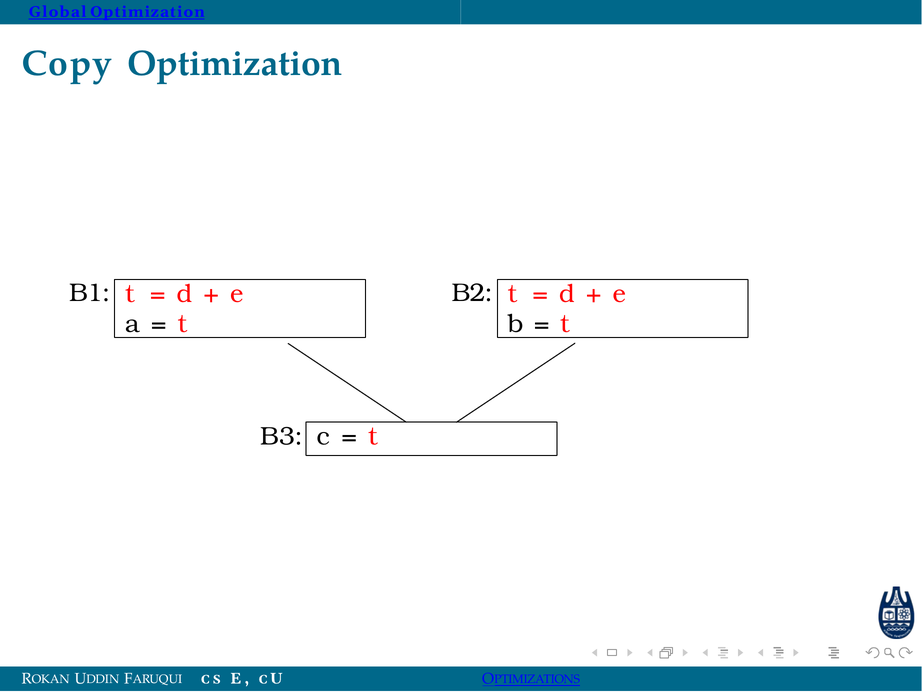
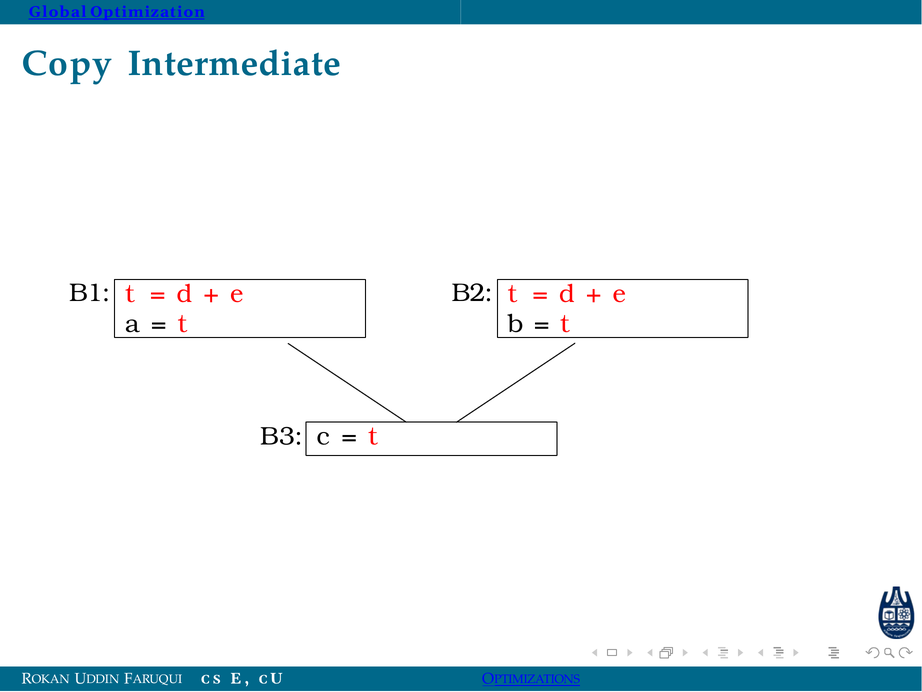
Copy Optimization: Optimization -> Intermediate
